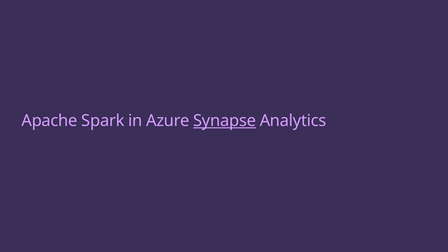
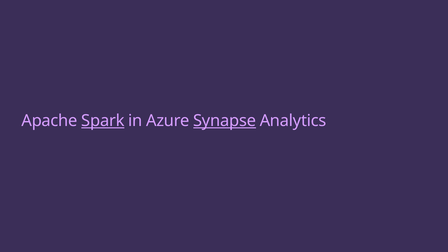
Spark underline: none -> present
